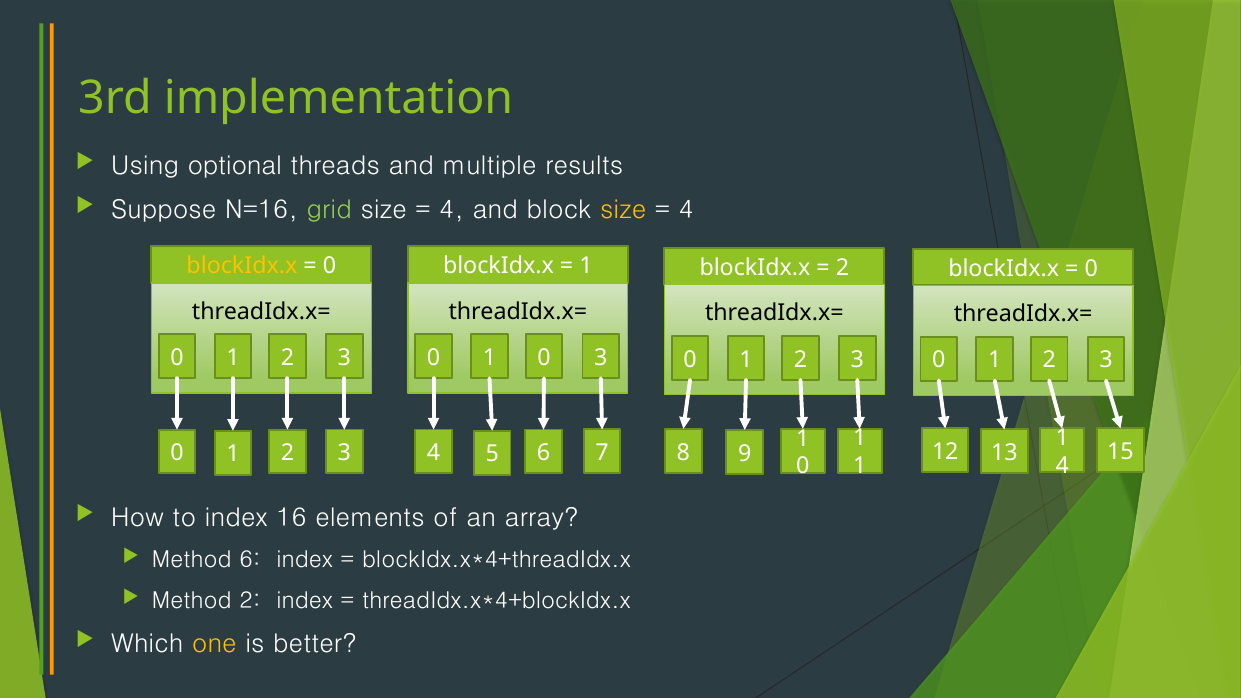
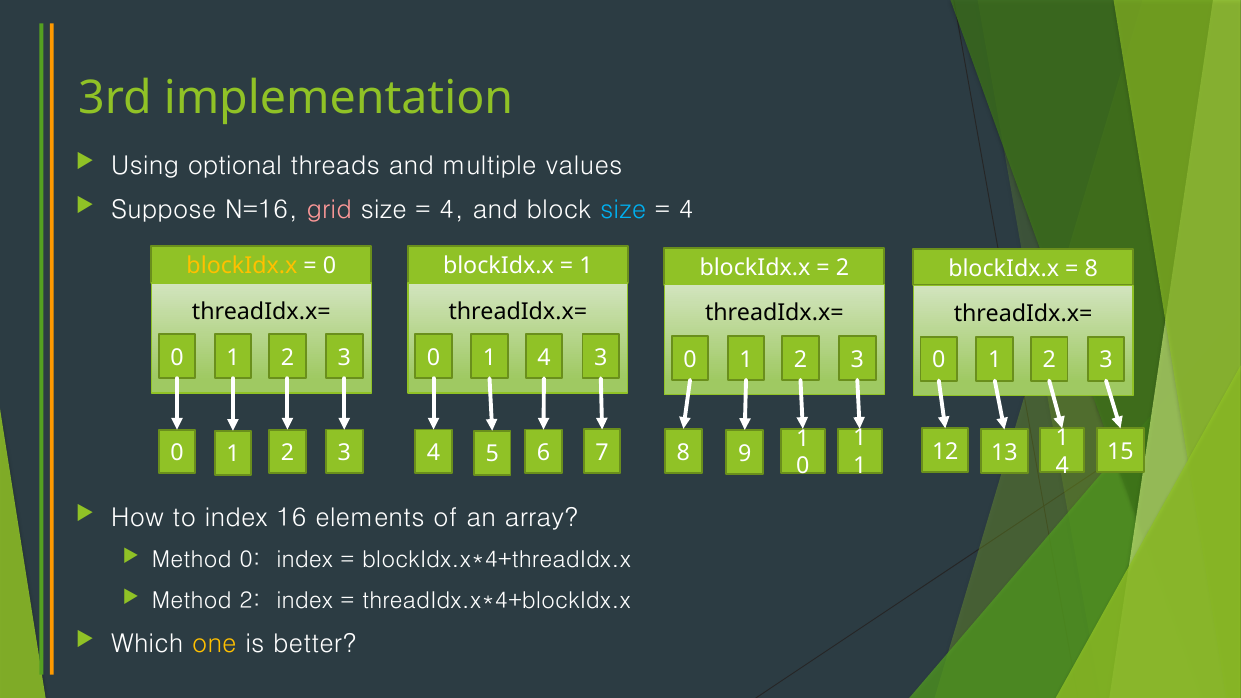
results: results -> values
grid colour: light green -> pink
size at (623, 210) colour: yellow -> light blue
0 at (1091, 269): 0 -> 8
0 1 0: 0 -> 4
Method 6: 6 -> 0
